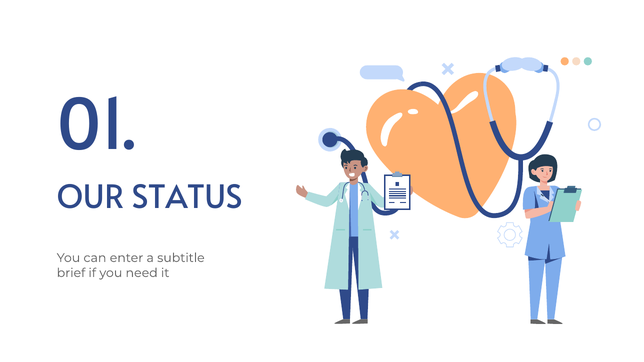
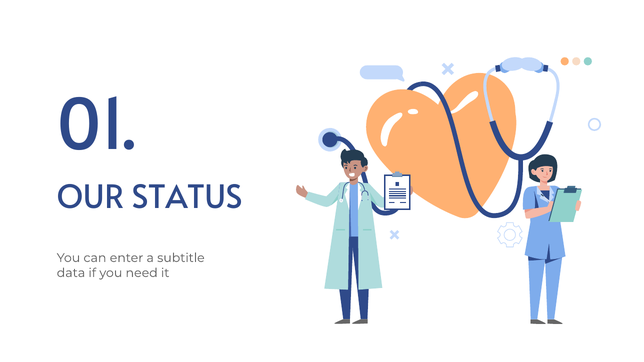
brief: brief -> data
